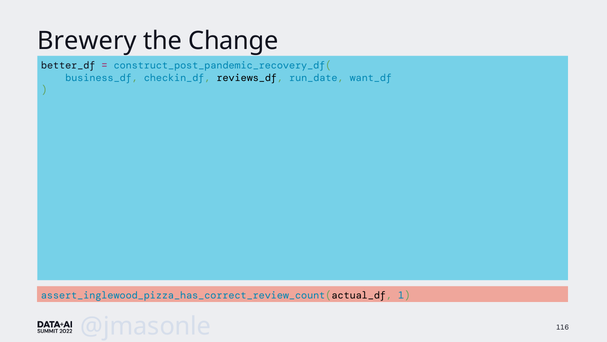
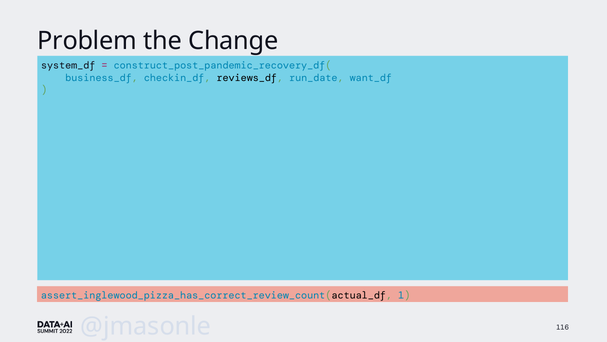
Brewery: Brewery -> Problem
better_df: better_df -> system_df
